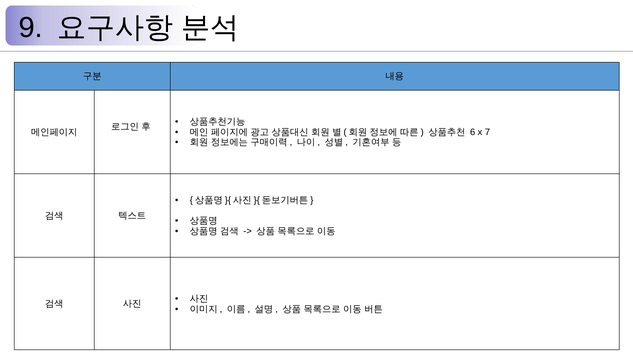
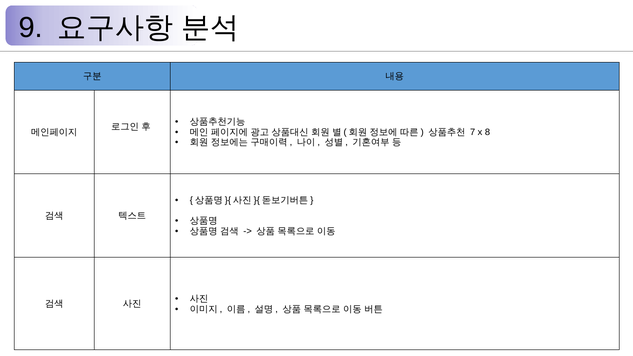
6: 6 -> 7
7: 7 -> 8
